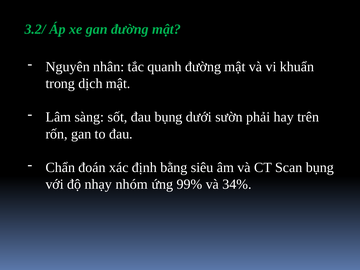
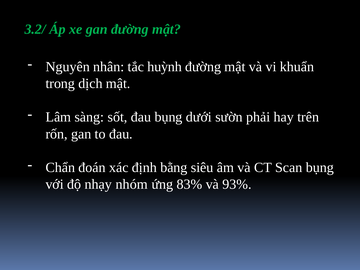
quanh: quanh -> huỳnh
99%: 99% -> 83%
34%: 34% -> 93%
